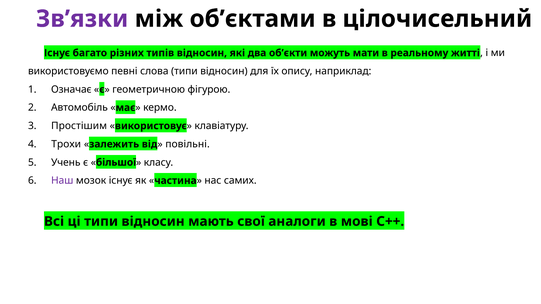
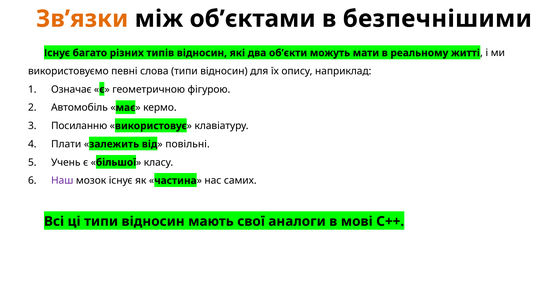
Зв’язки colour: purple -> orange
цілочисельний: цілочисельний -> безпечнішими
Простішим: Простішим -> Посиланню
Трохи: Трохи -> Плати
